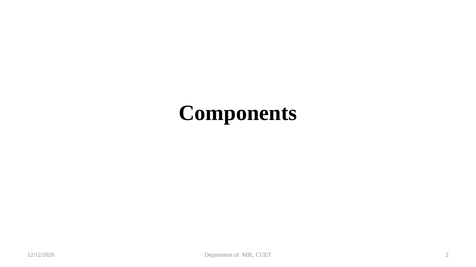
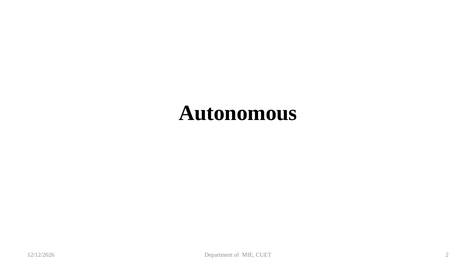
Components: Components -> Autonomous
